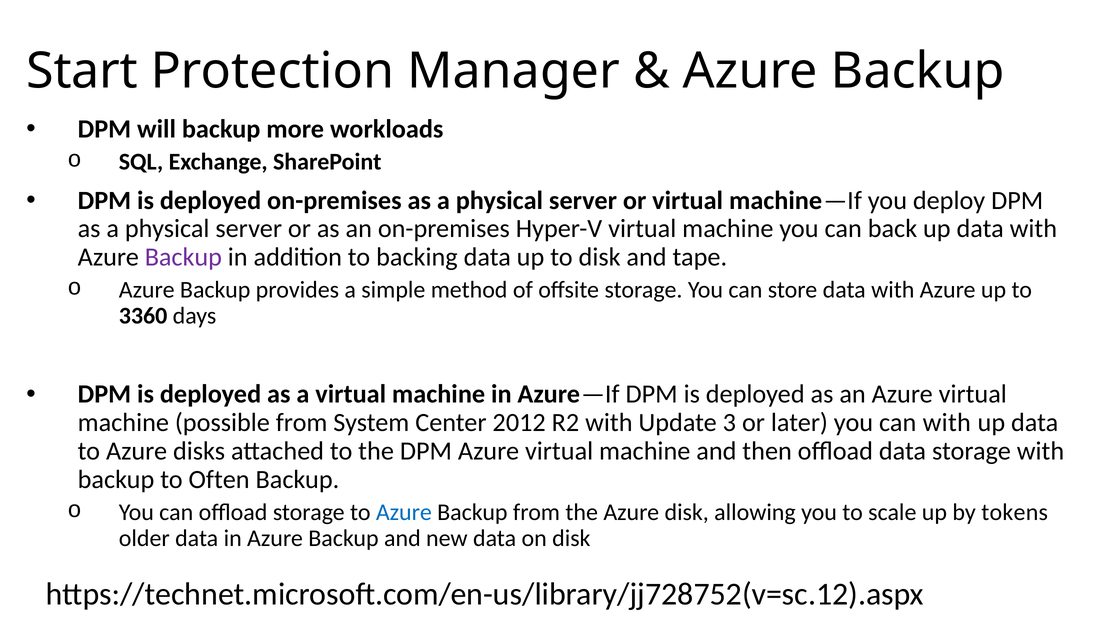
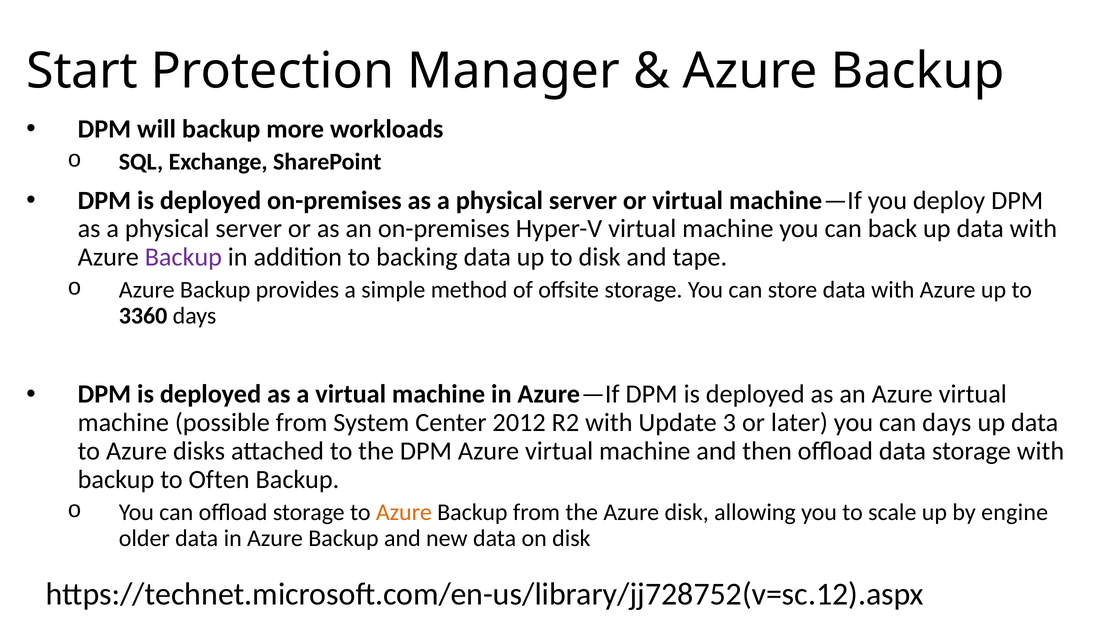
can with: with -> days
Azure at (404, 512) colour: blue -> orange
tokens: tokens -> engine
